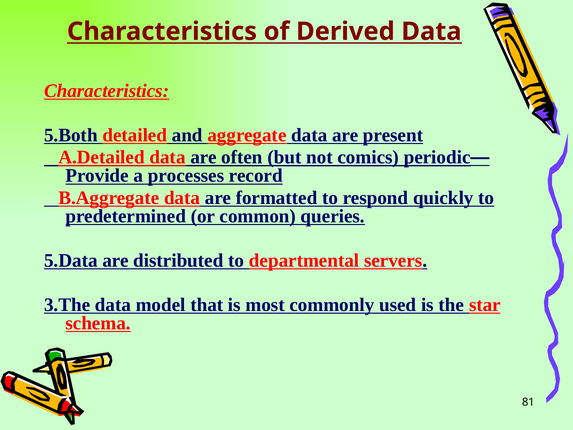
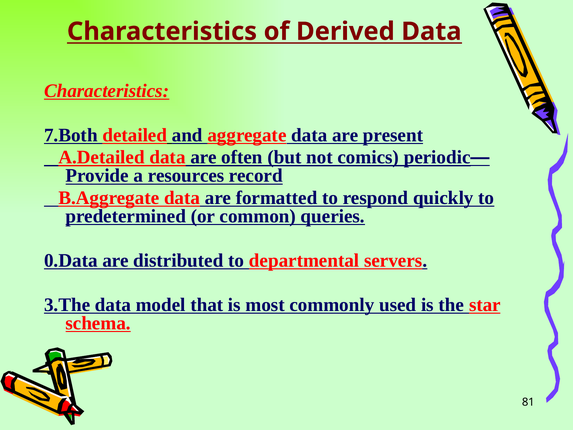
5.Both: 5.Both -> 7.Both
processes: processes -> resources
5.Data: 5.Data -> 0.Data
